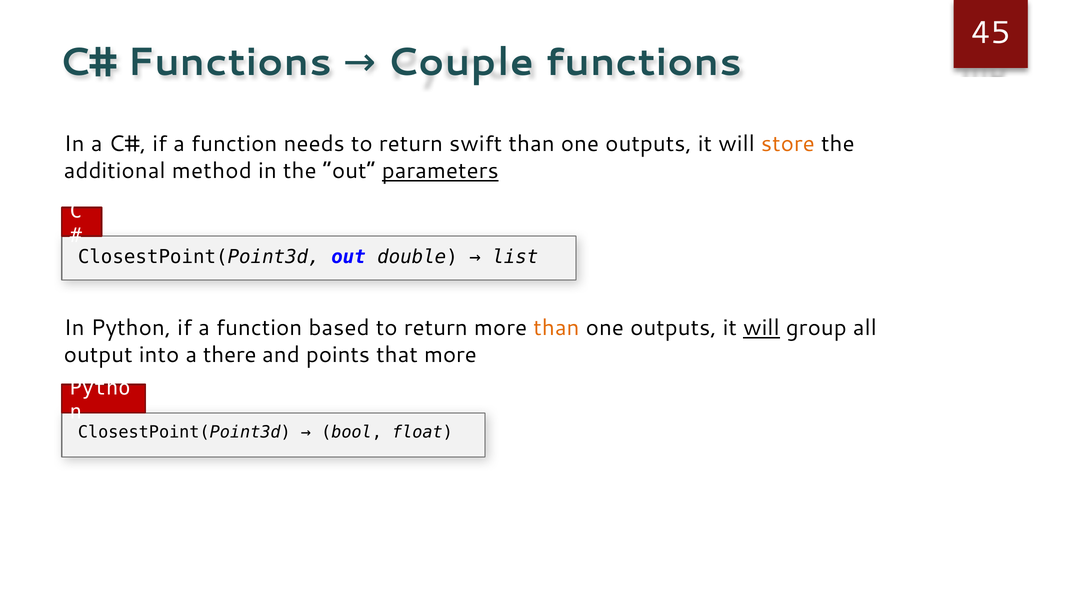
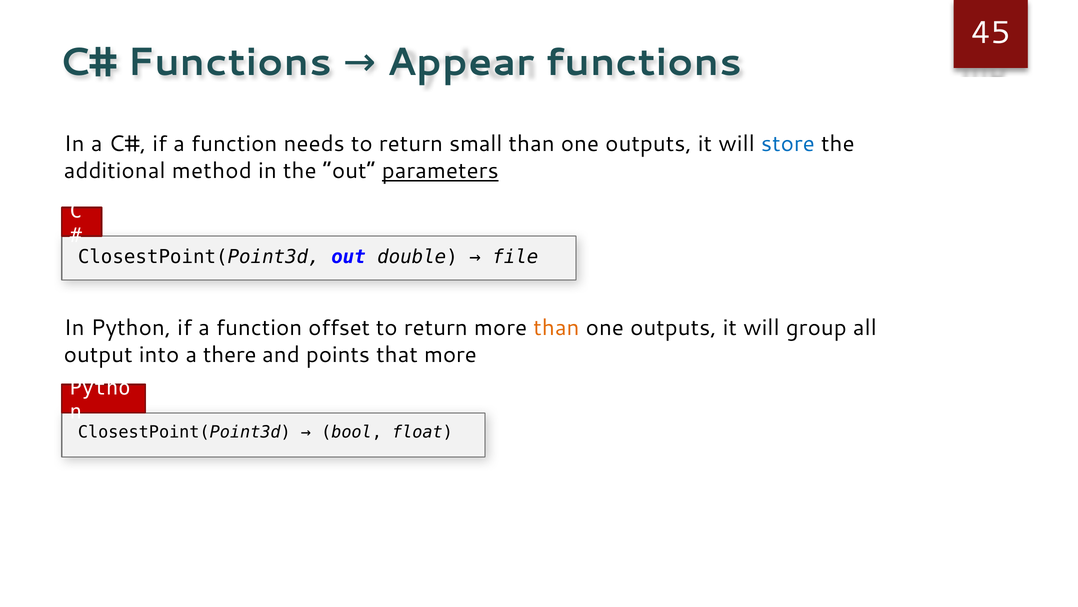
Couple: Couple -> Appear
swift: swift -> small
store colour: orange -> blue
list: list -> file
based: based -> offset
will at (761, 328) underline: present -> none
